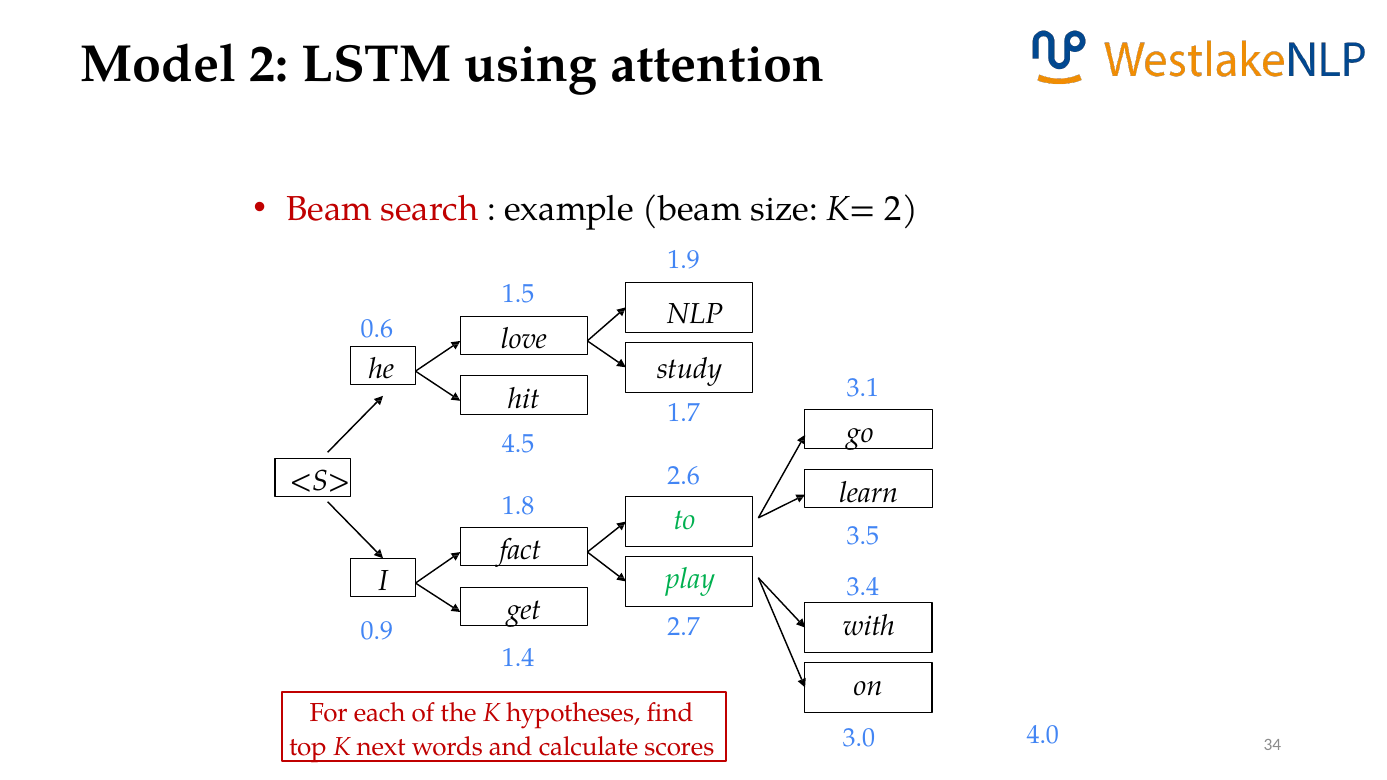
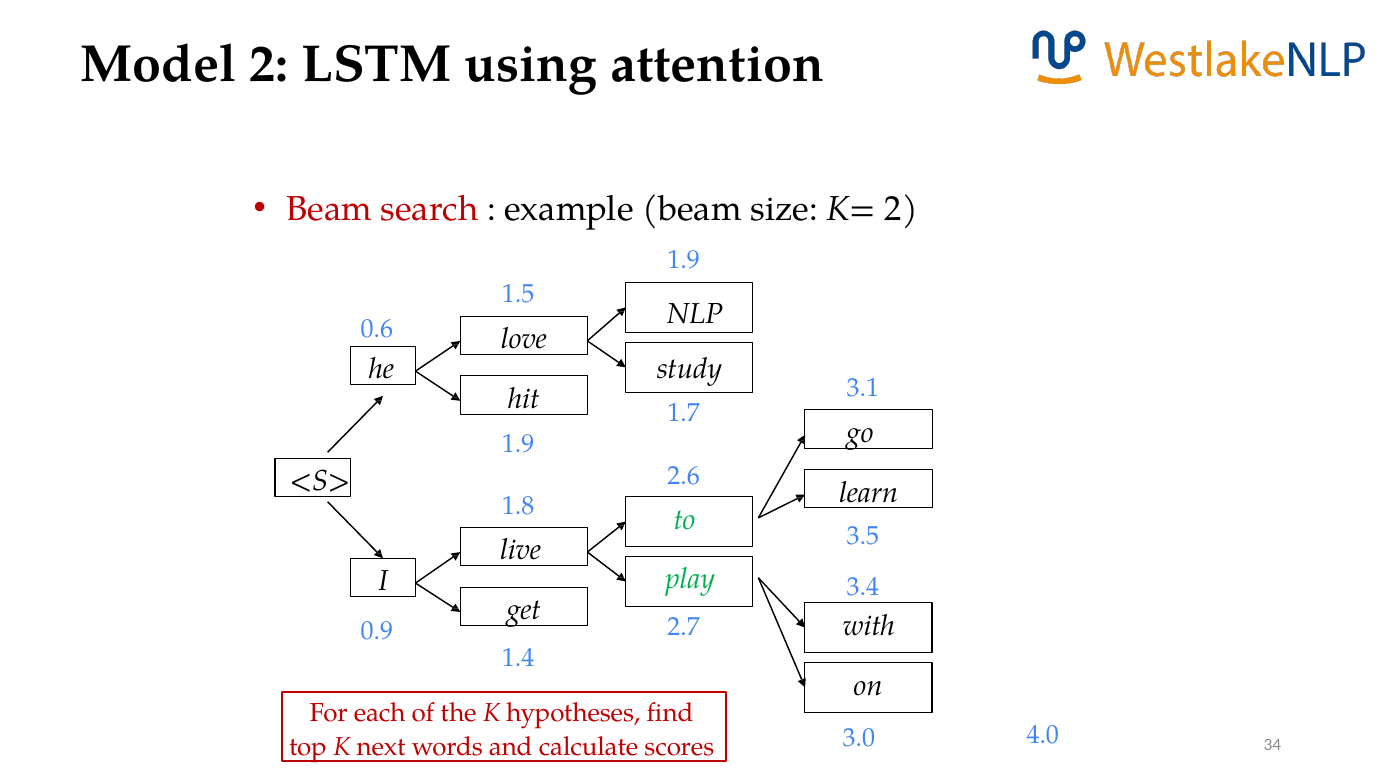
4.5 at (518, 444): 4.5 -> 1.9
fact: fact -> live
